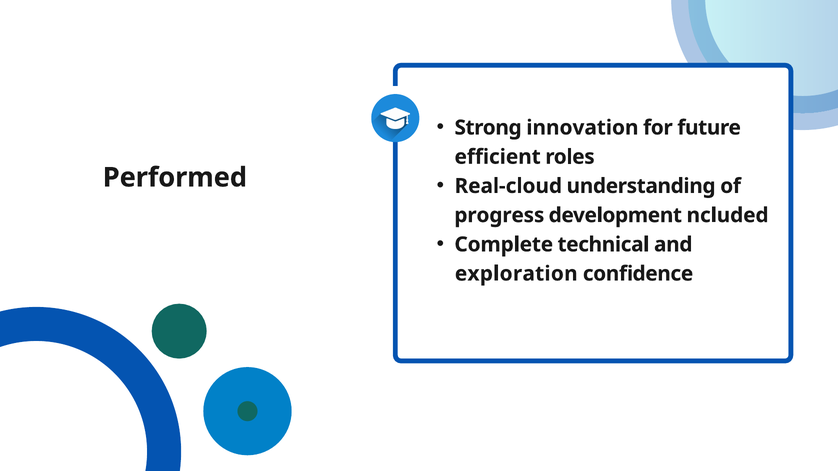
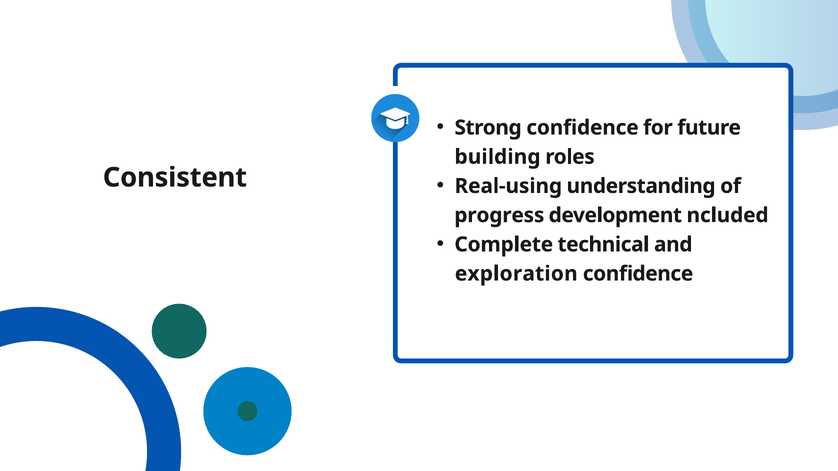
Strong innovation: innovation -> confidence
efficient: efficient -> building
Performed: Performed -> Consistent
Real-cloud: Real-cloud -> Real-using
